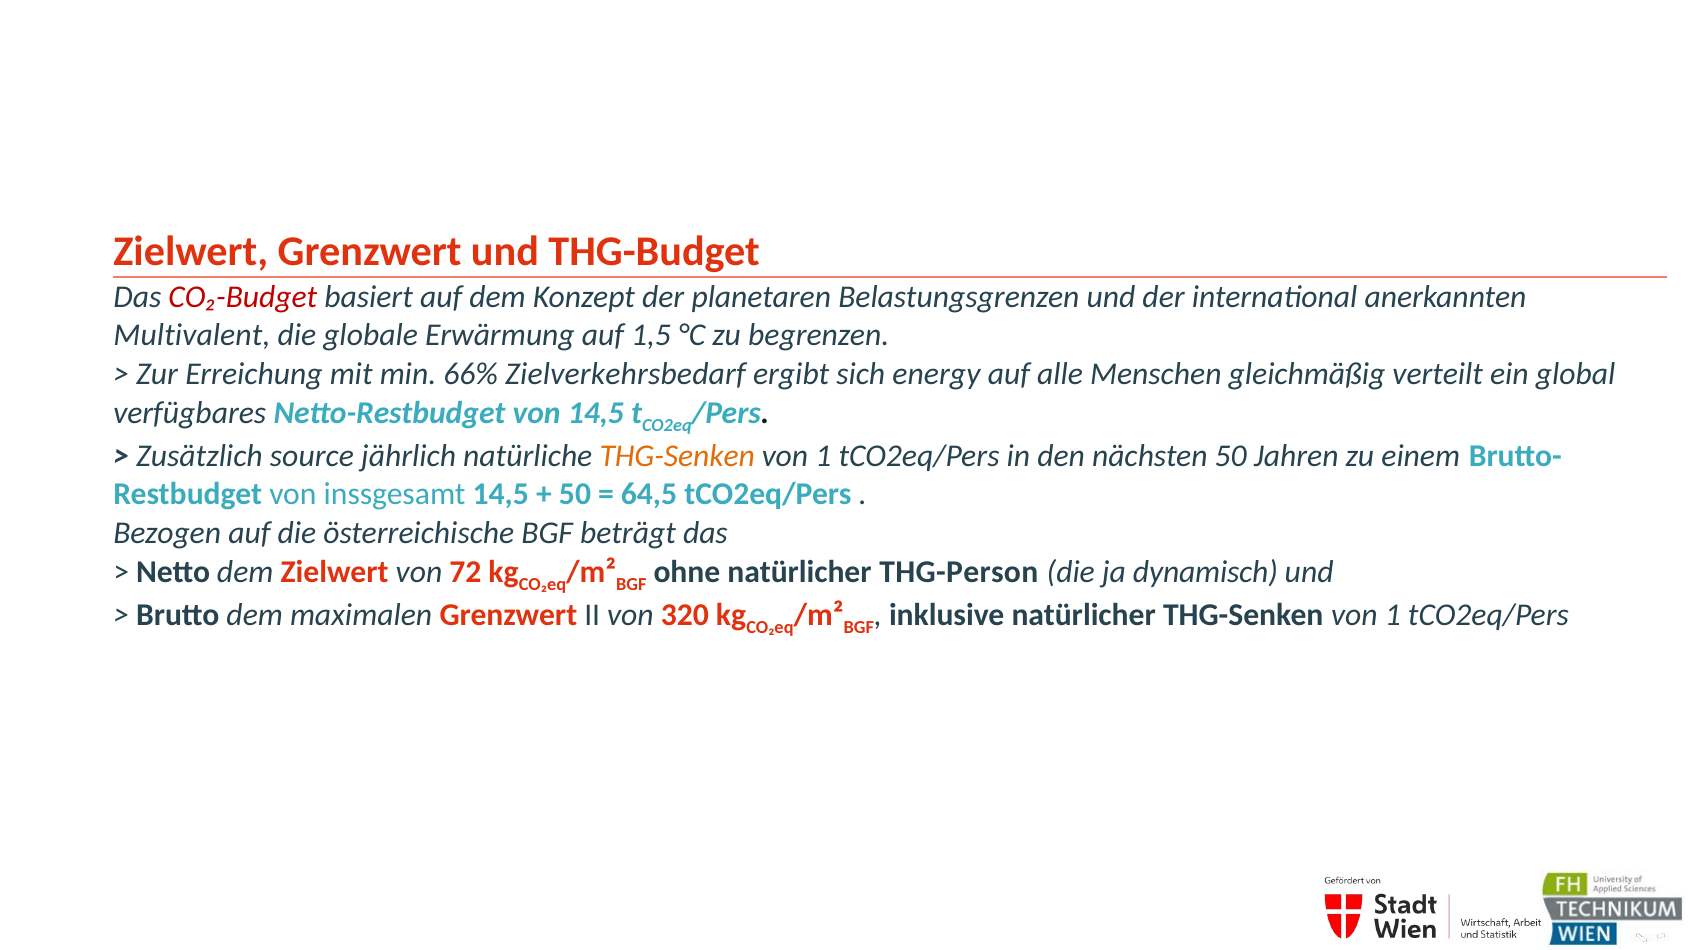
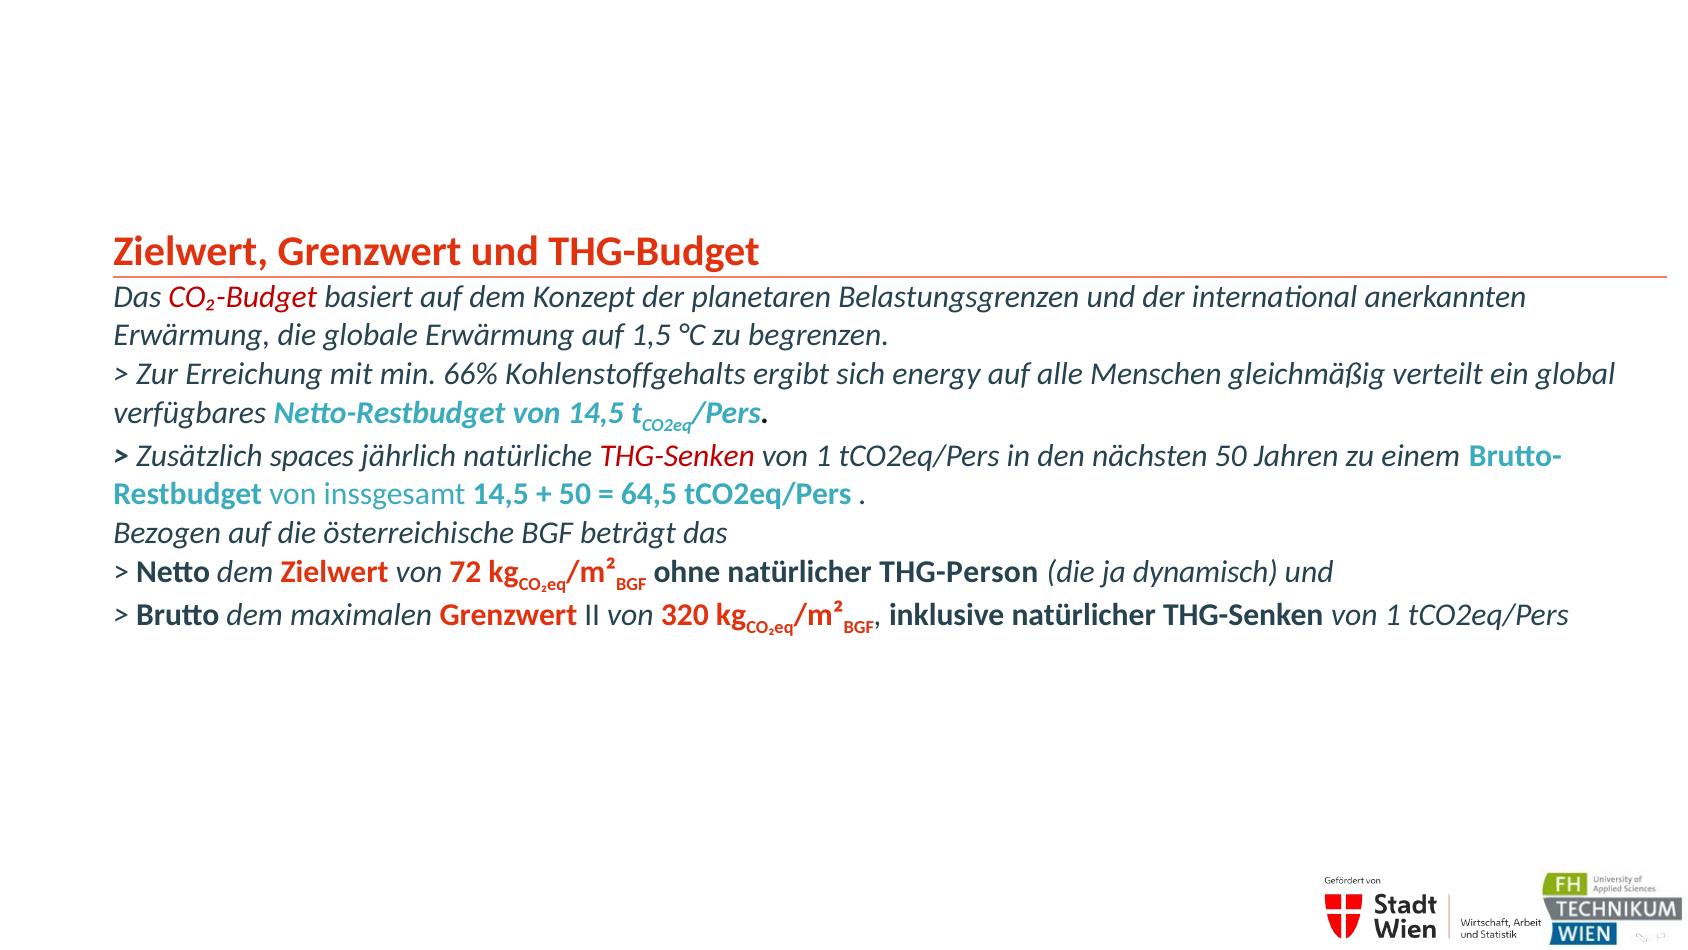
Multivalent at (192, 335): Multivalent -> Erwärmung
Zielverkehrsbedarf: Zielverkehrsbedarf -> Kohlenstoffgehalts
source: source -> spaces
THG-Senken at (677, 456) colour: orange -> red
